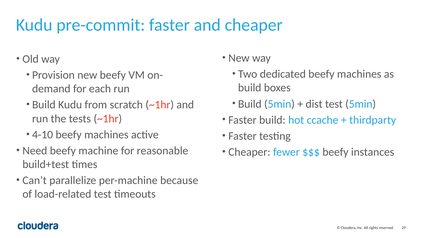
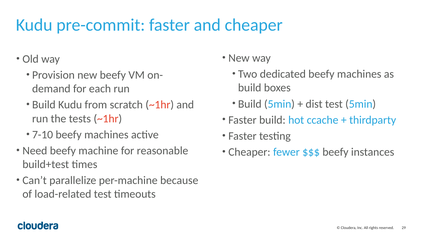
4-10: 4-10 -> 7-10
